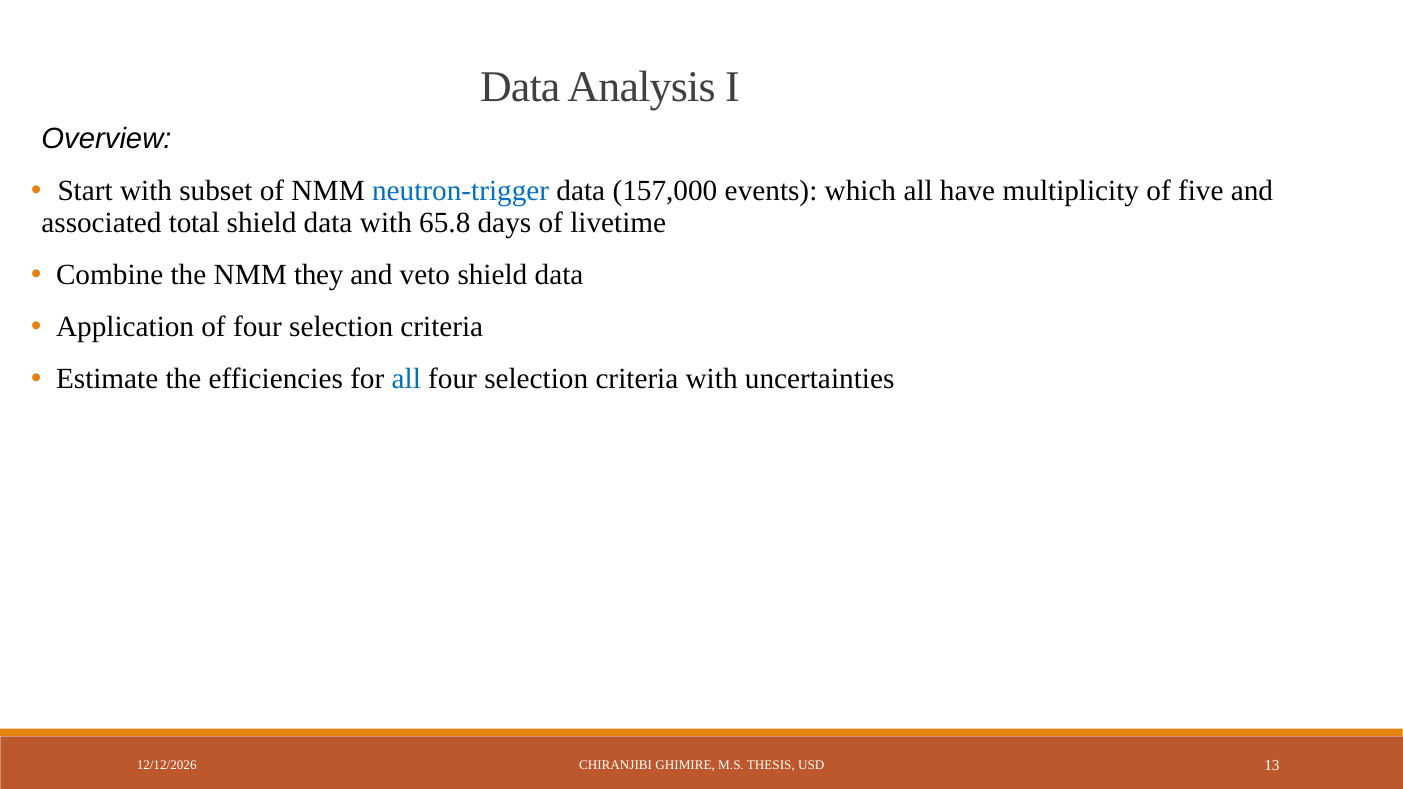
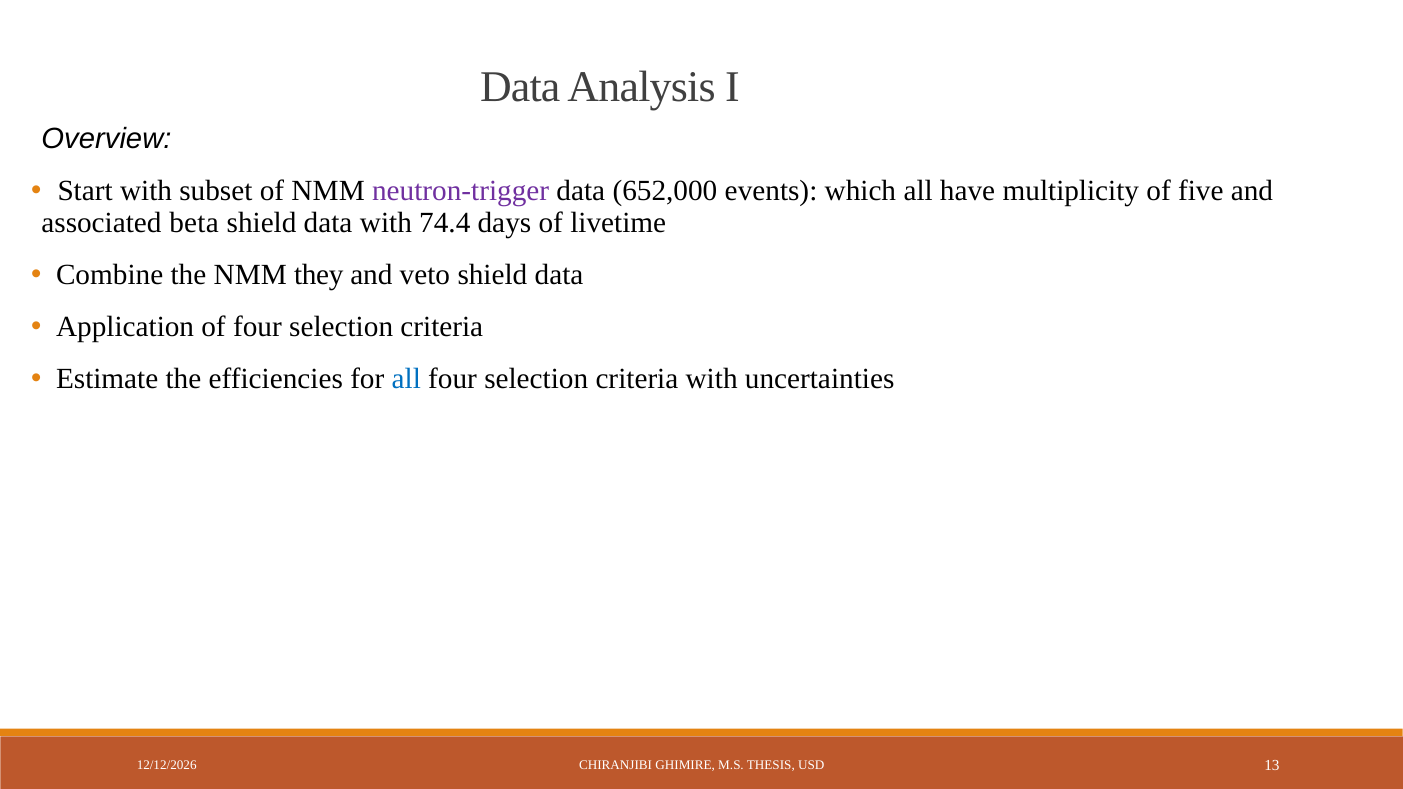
neutron-trigger colour: blue -> purple
157,000: 157,000 -> 652,000
total: total -> beta
65.8: 65.8 -> 74.4
